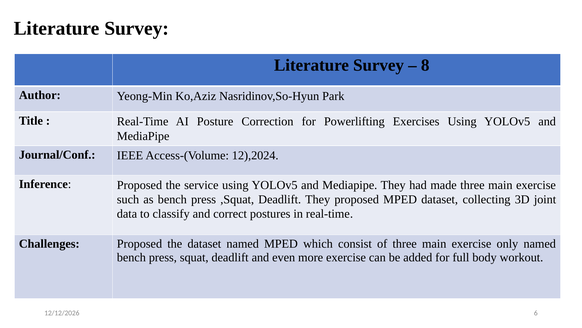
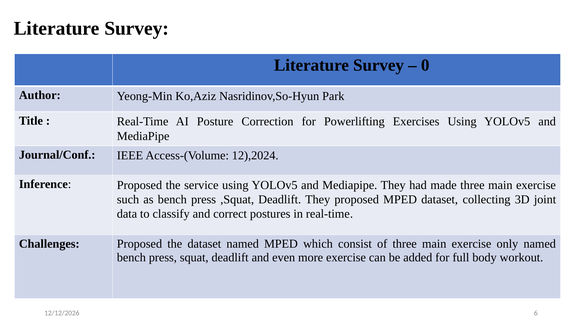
8: 8 -> 0
